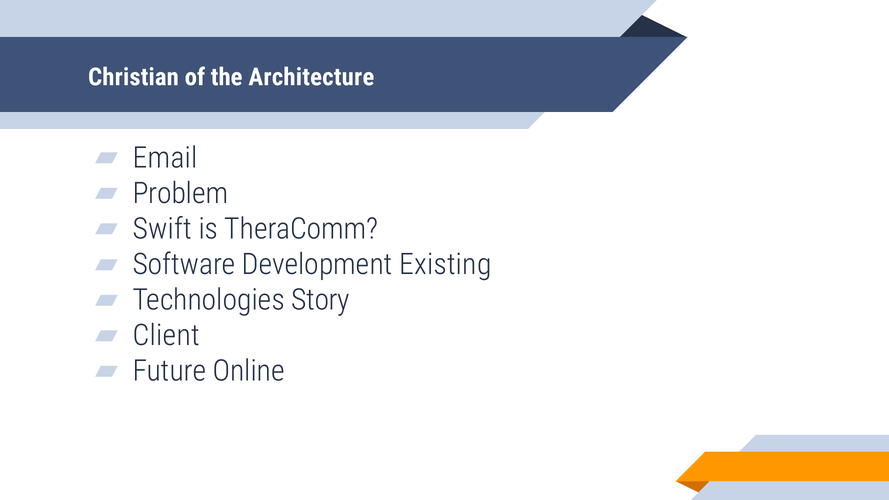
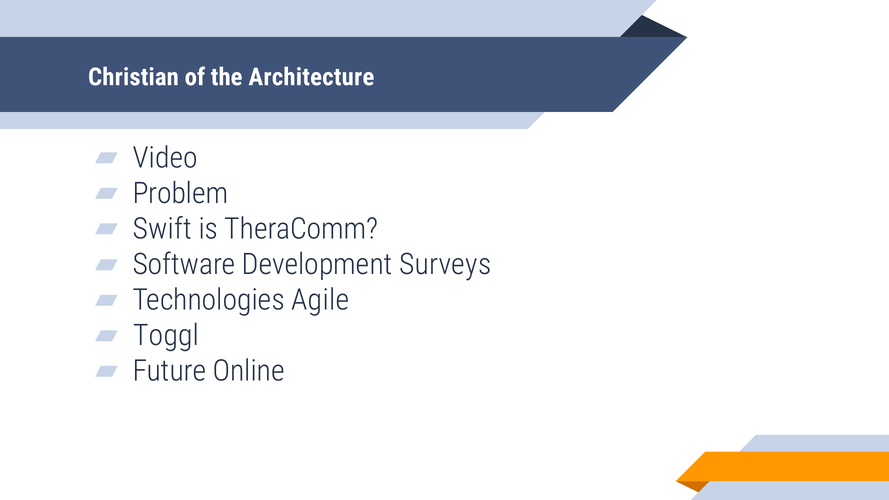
Email: Email -> Video
Existing: Existing -> Surveys
Story: Story -> Agile
Client: Client -> Toggl
